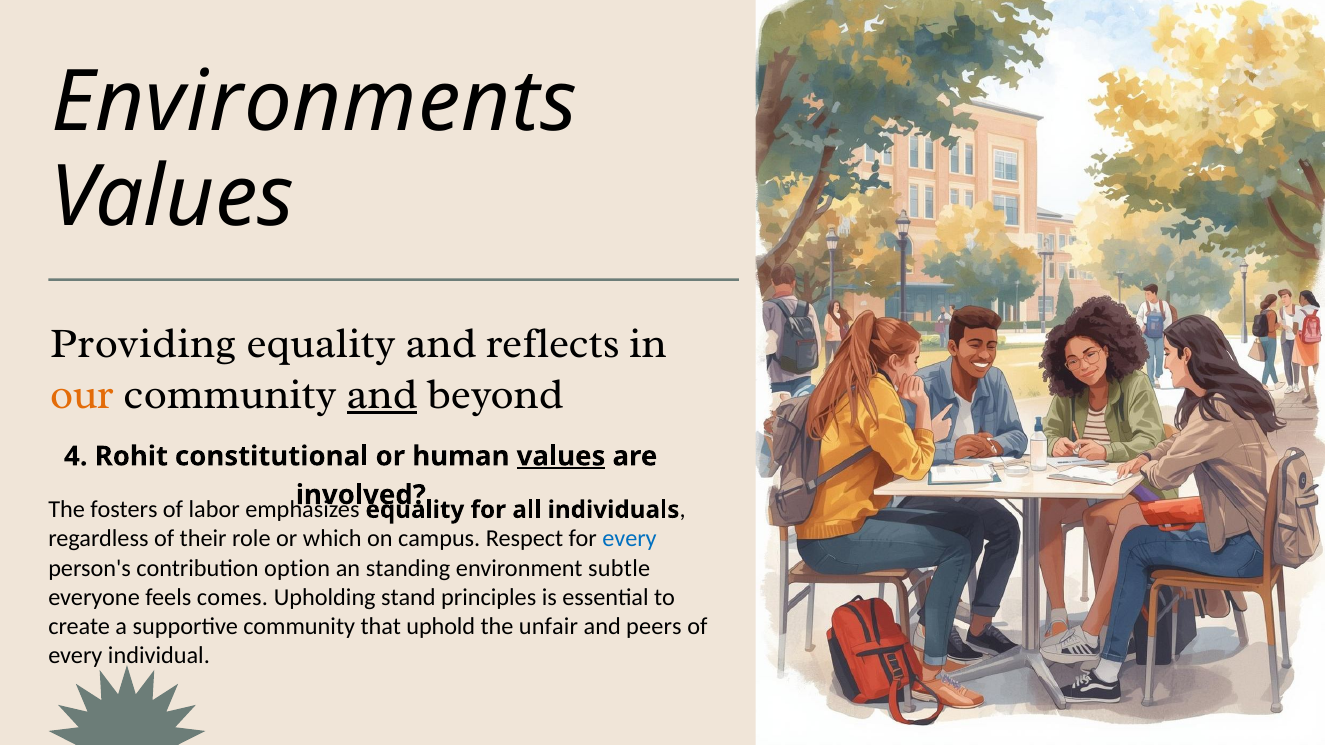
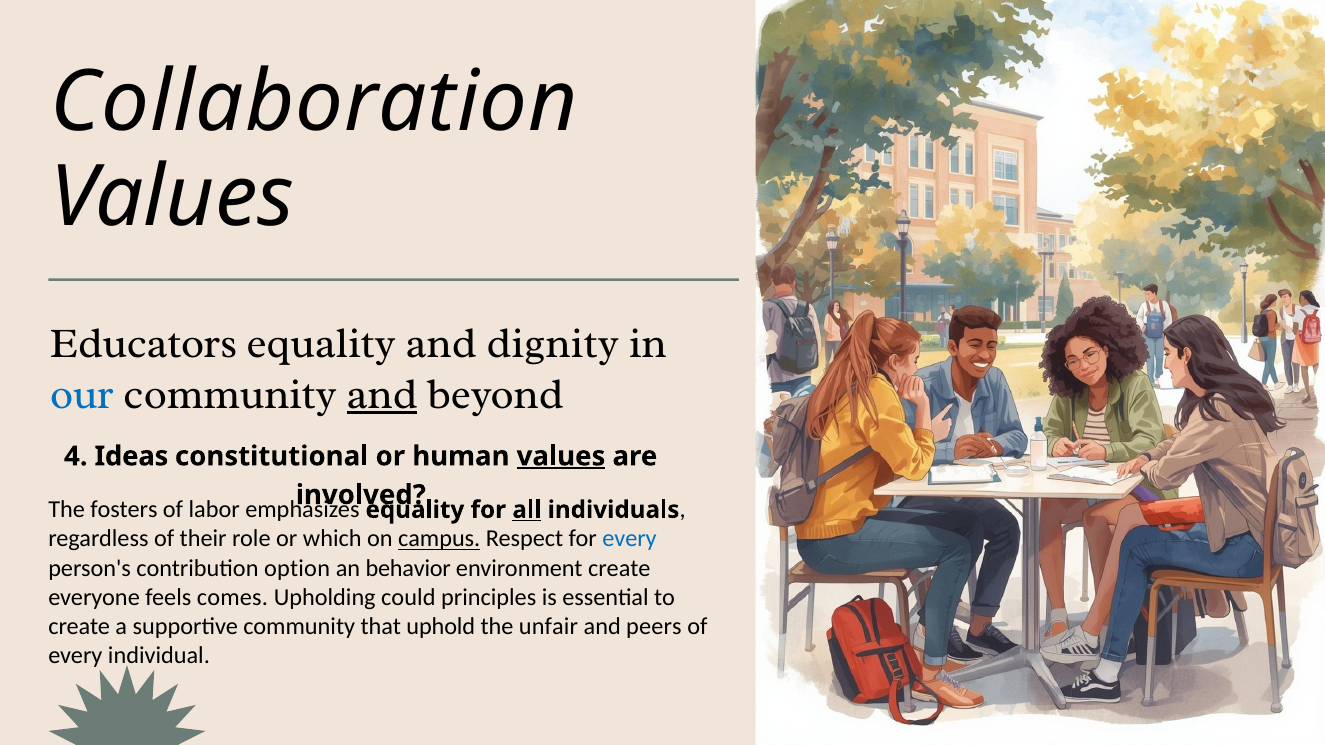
Environments: Environments -> Collaboration
Providing: Providing -> Educators
reflects: reflects -> dignity
our colour: orange -> blue
Rohit: Rohit -> Ideas
all underline: none -> present
campus underline: none -> present
standing: standing -> behavior
environment subtle: subtle -> create
stand: stand -> could
